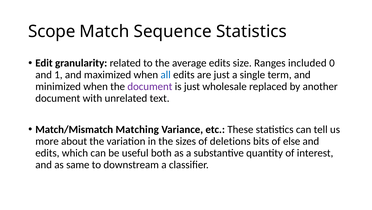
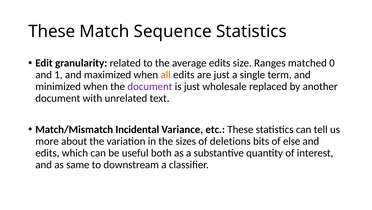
Scope at (52, 31): Scope -> These
included: included -> matched
all colour: blue -> orange
Matching: Matching -> Incidental
